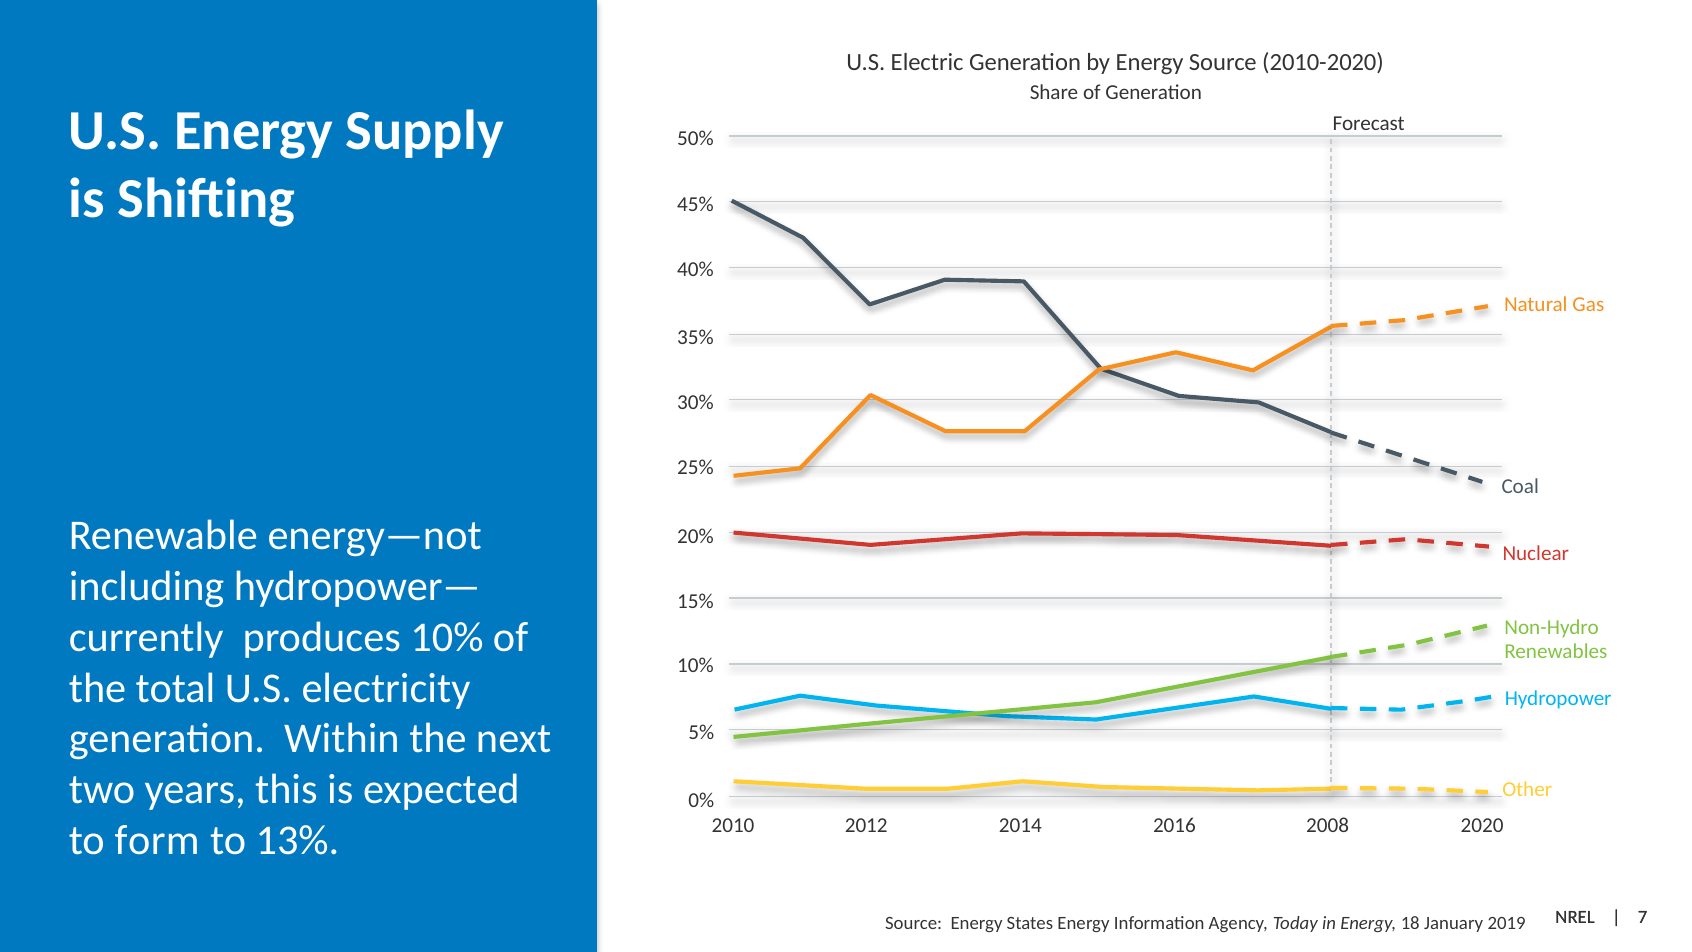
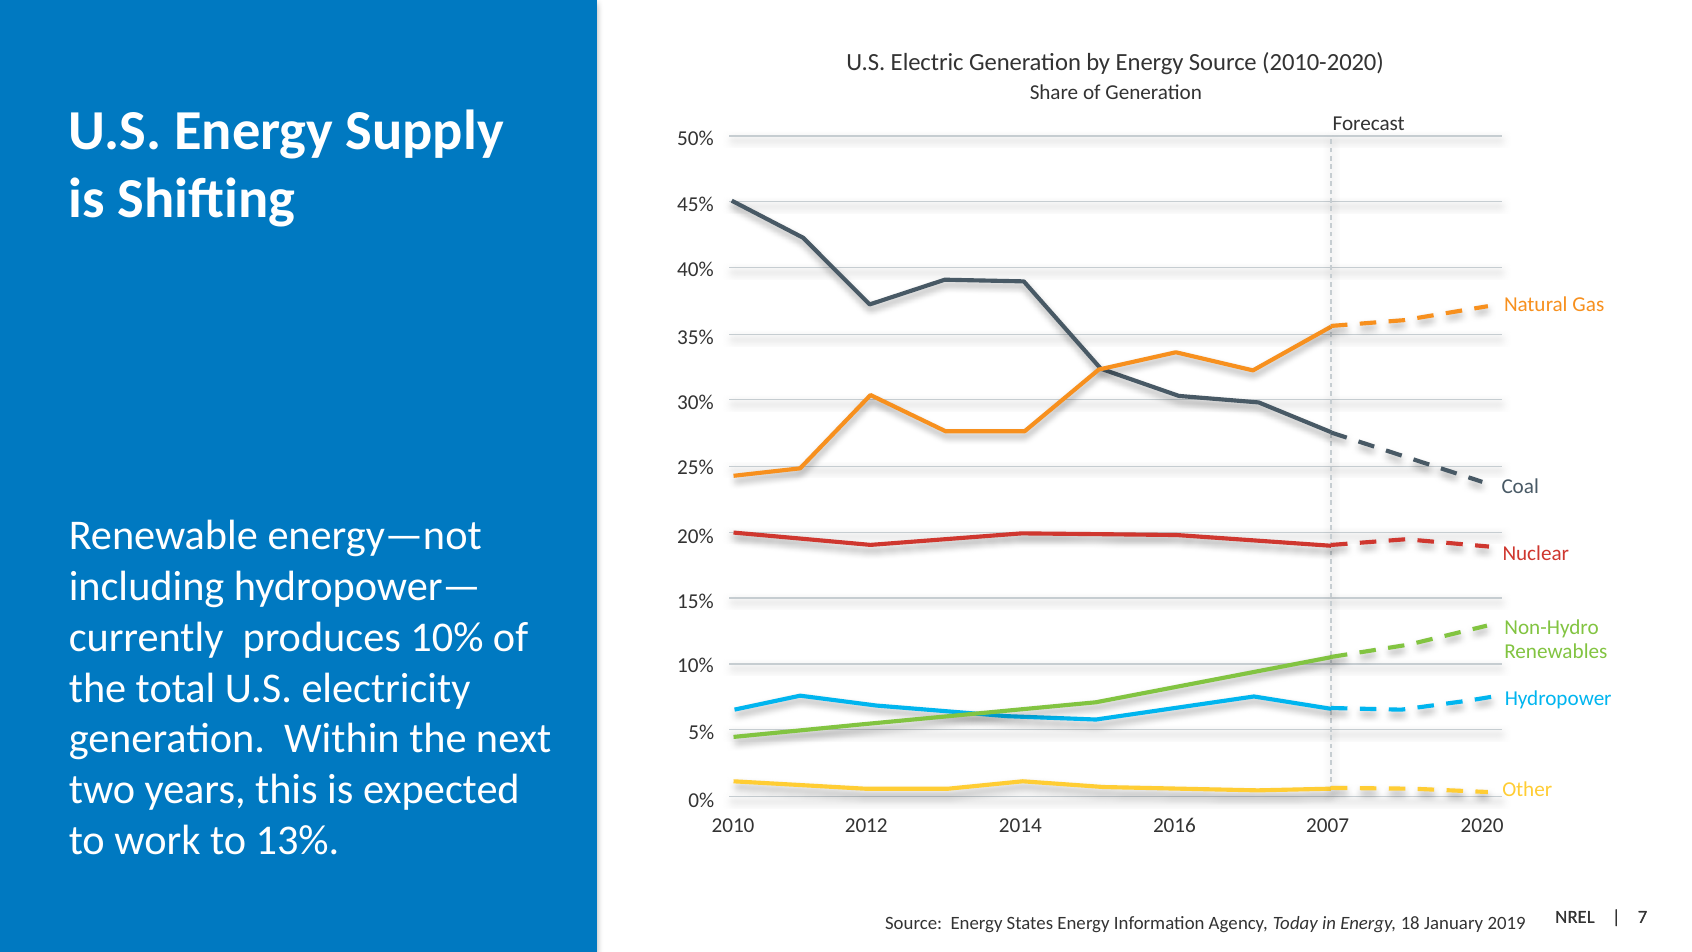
2008: 2008 -> 2007
form: form -> work
